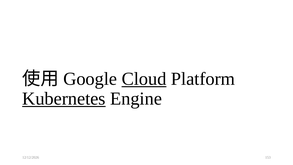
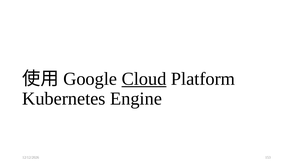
Kubernetes underline: present -> none
